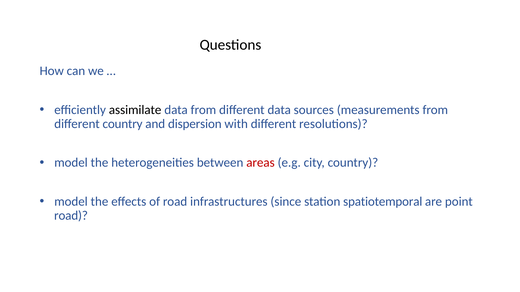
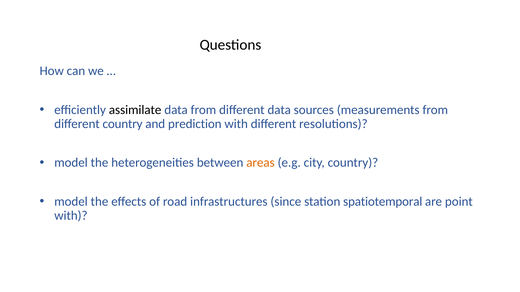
dispersion: dispersion -> prediction
areas colour: red -> orange
road at (71, 216): road -> with
